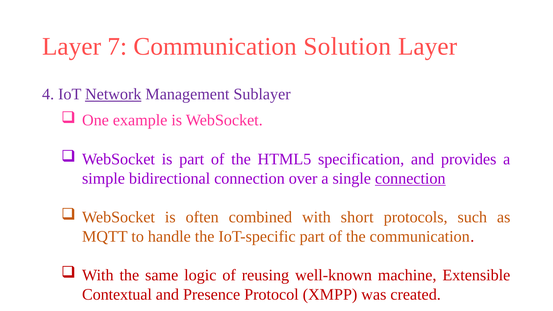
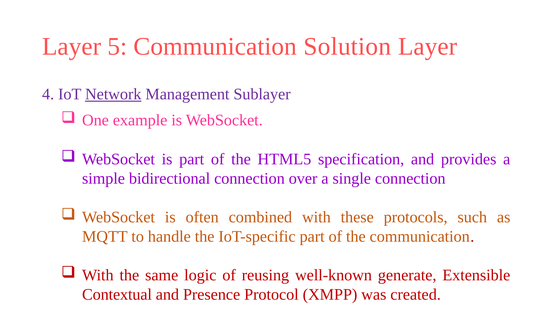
7: 7 -> 5
connection at (410, 178) underline: present -> none
short: short -> these
machine: machine -> generate
